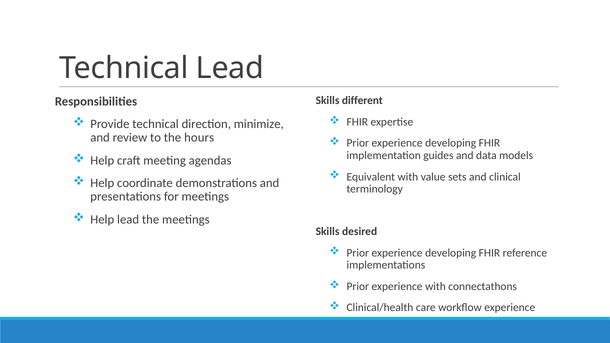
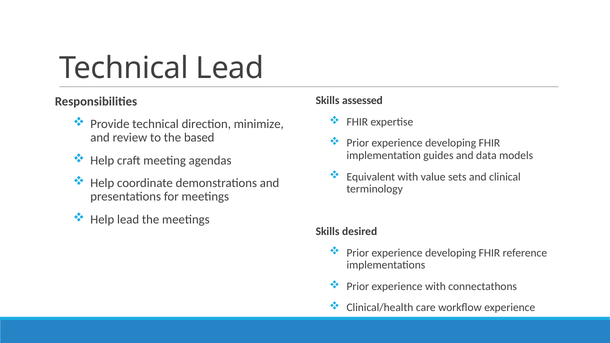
different: different -> assessed
hours: hours -> based
